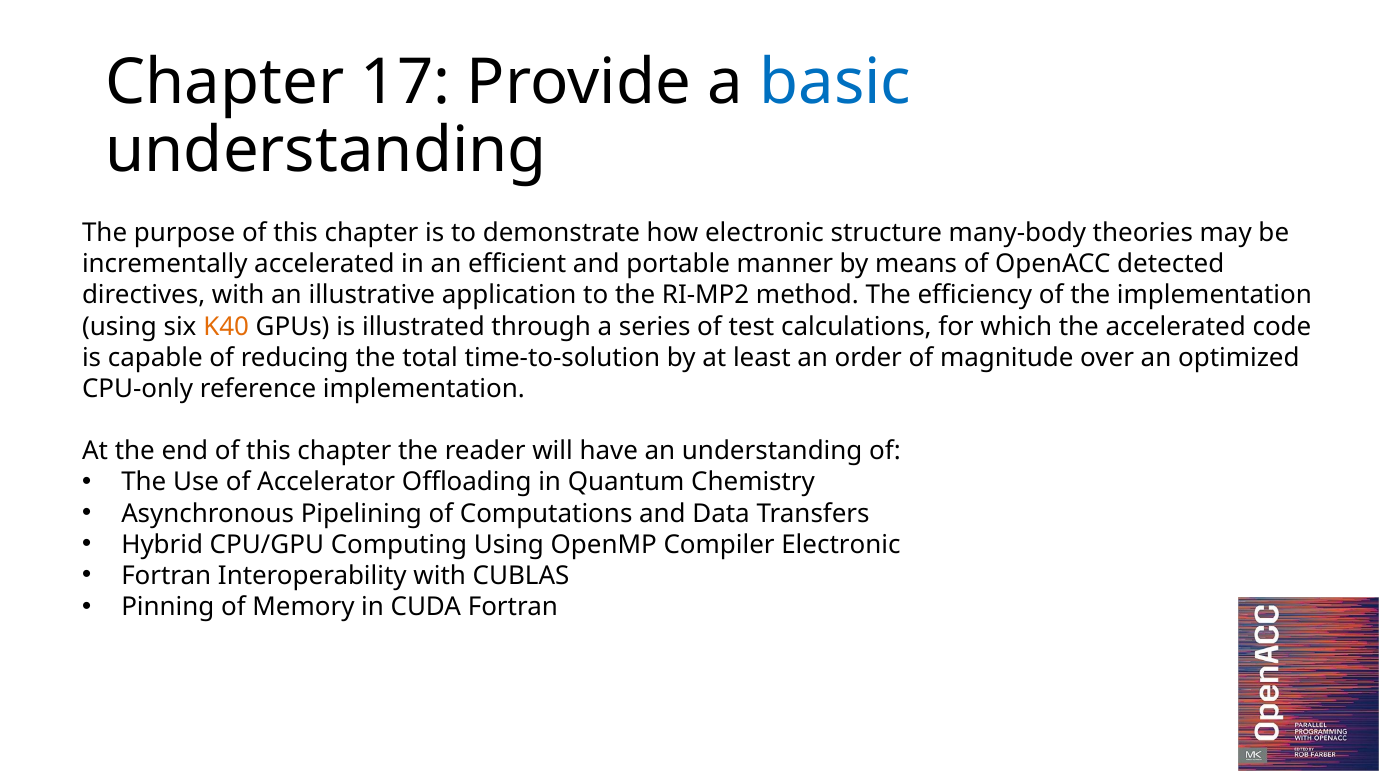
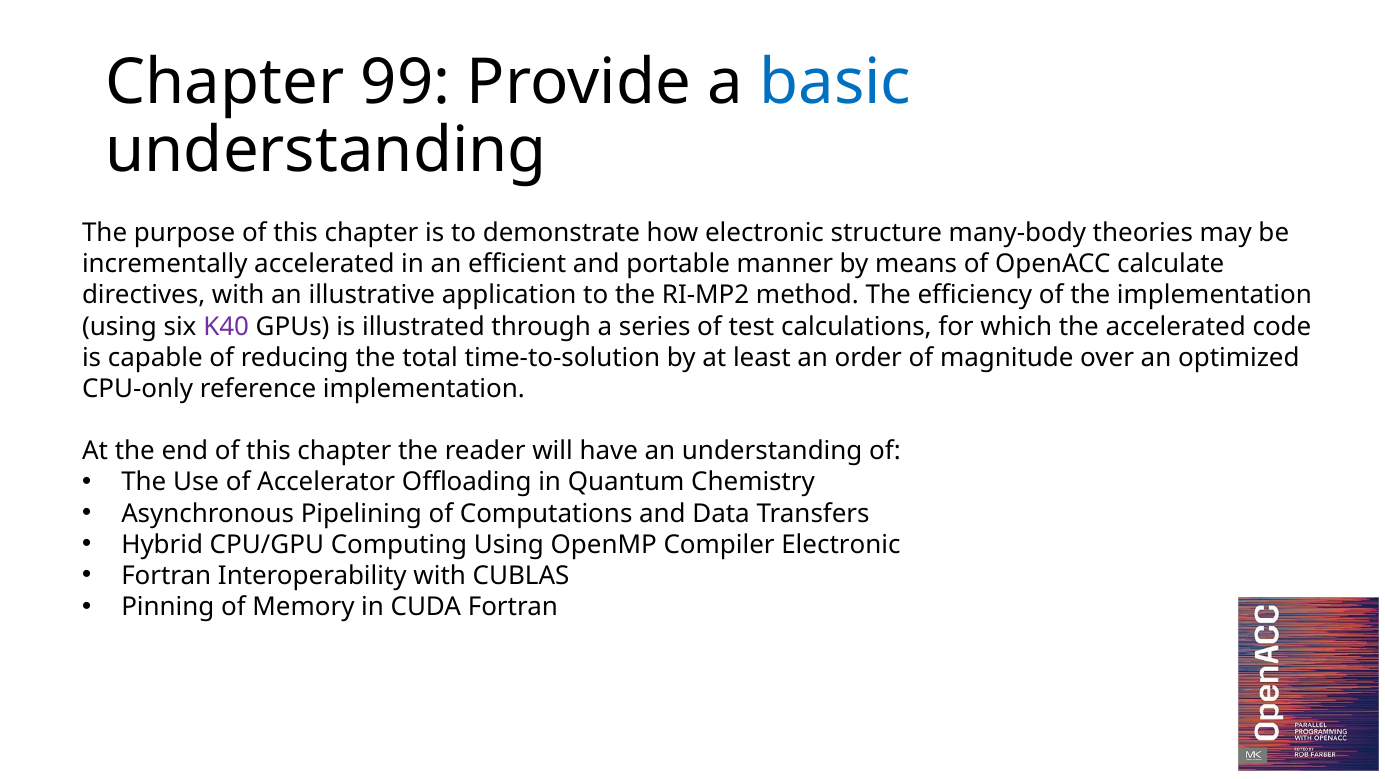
17: 17 -> 99
detected: detected -> calculate
K40 colour: orange -> purple
